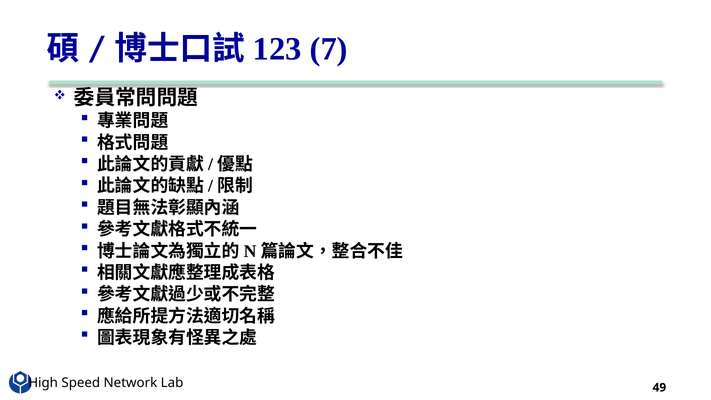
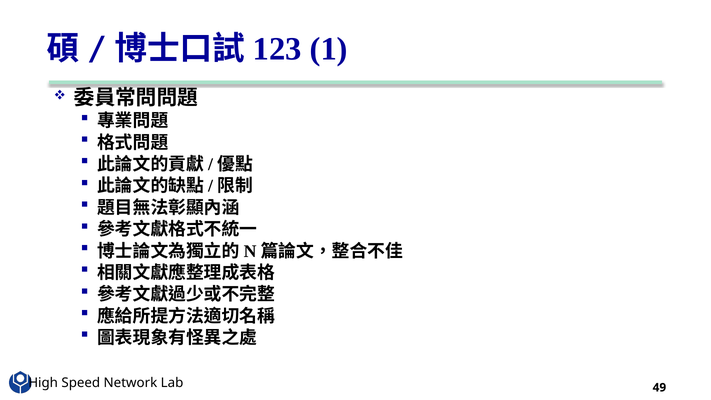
7: 7 -> 1
